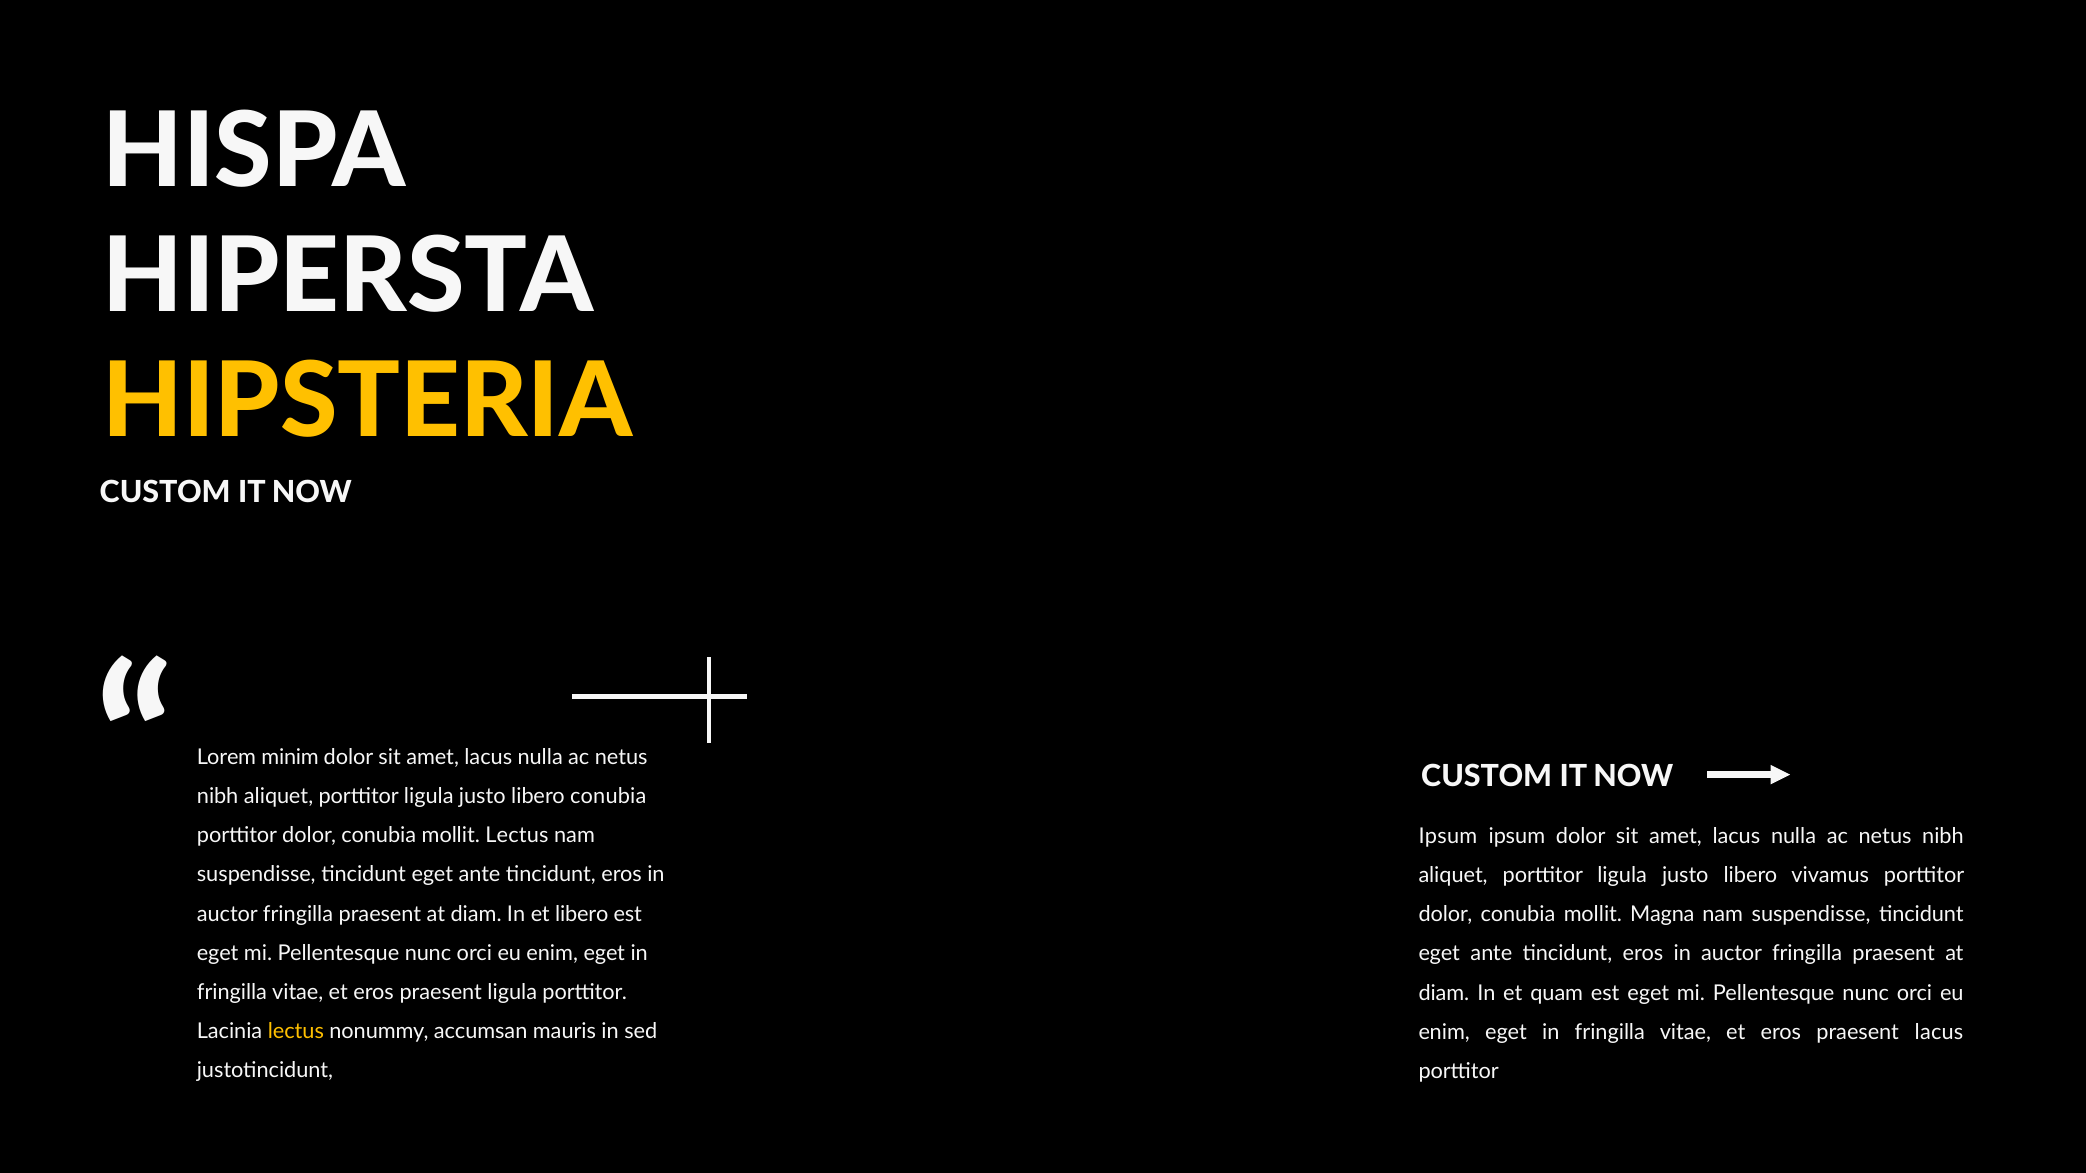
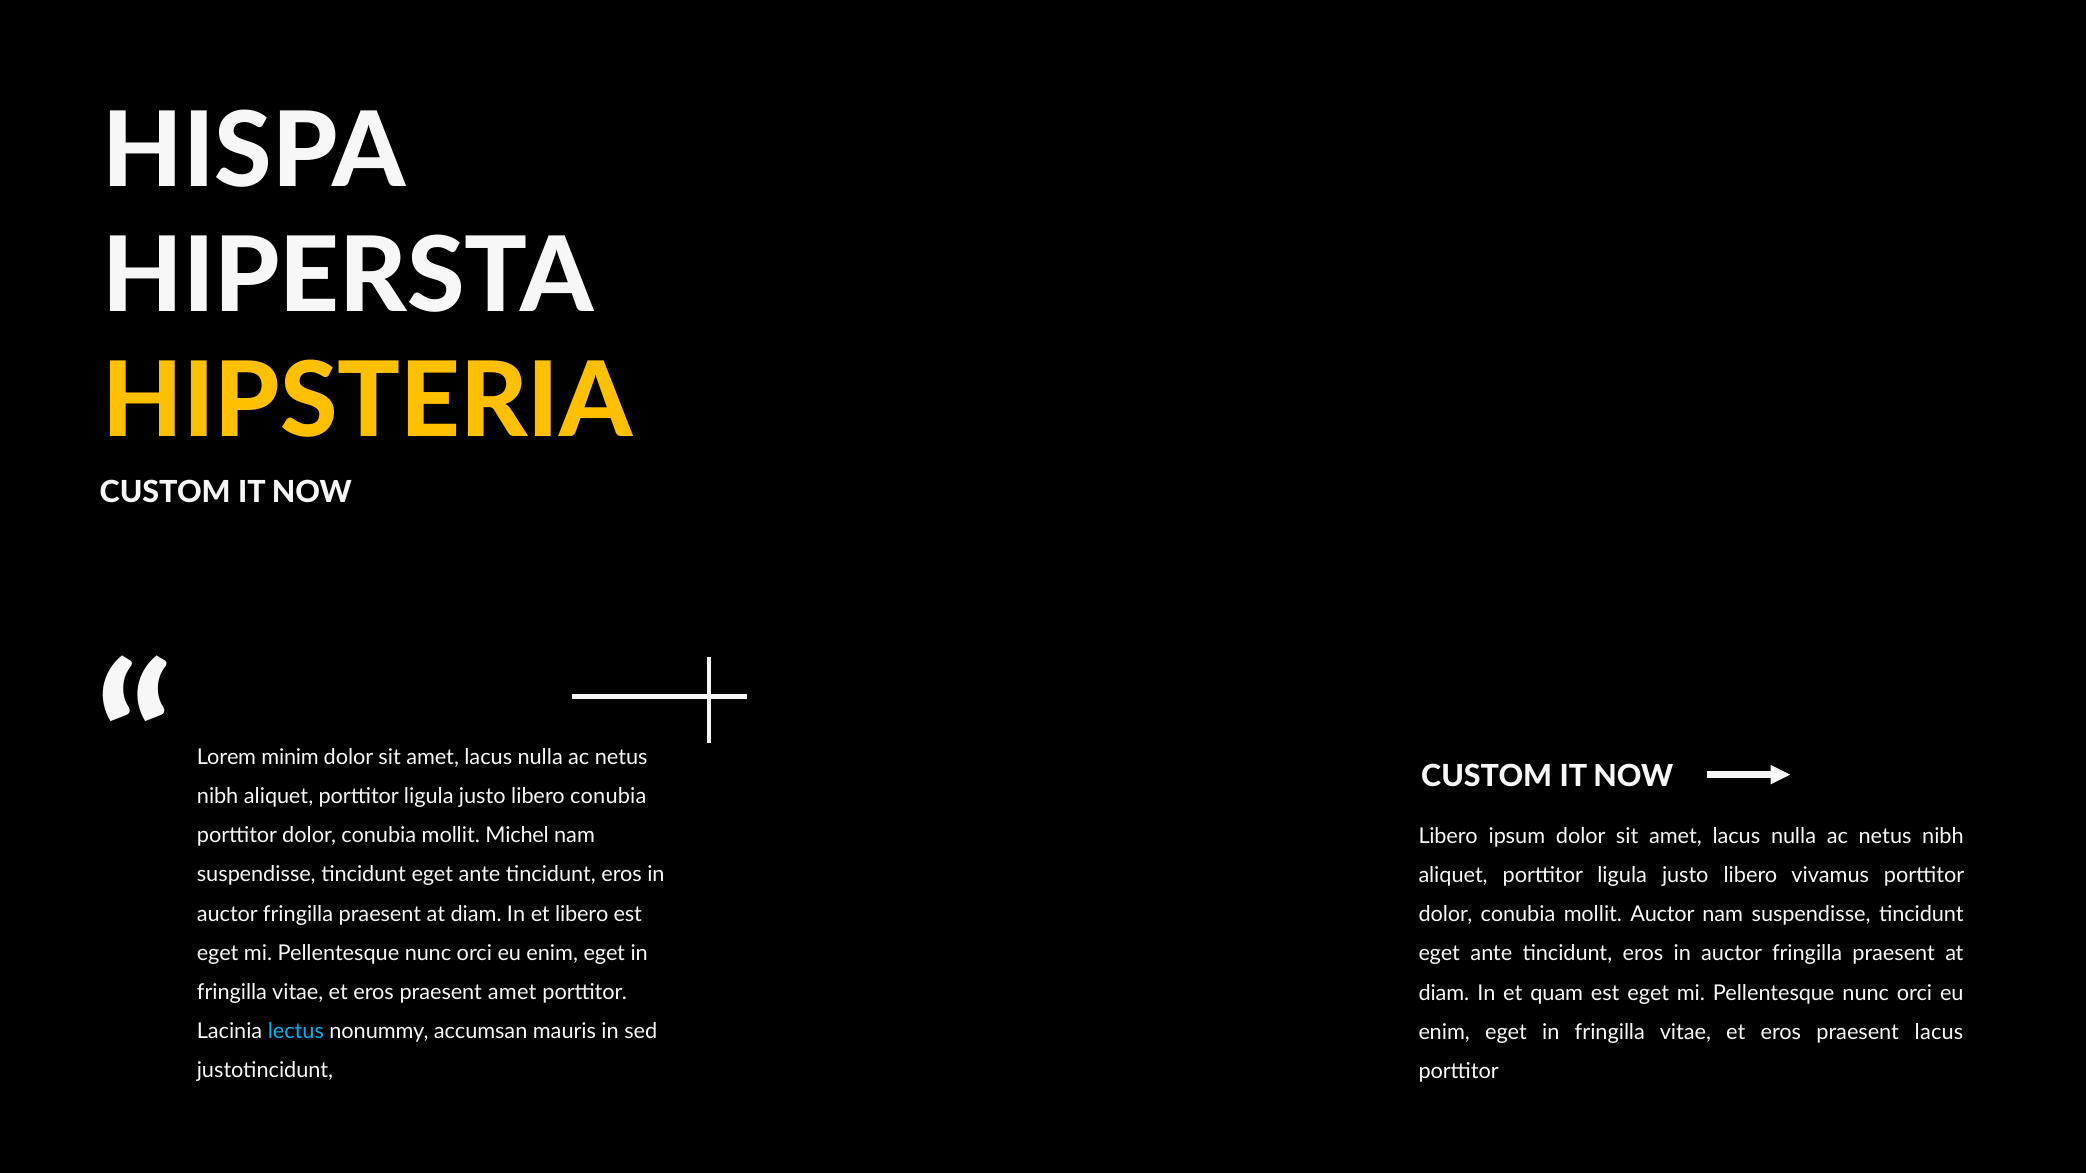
Ipsum at (1448, 837): Ipsum -> Libero
mollit Lectus: Lectus -> Michel
mollit Magna: Magna -> Auctor
praesent ligula: ligula -> amet
lectus at (296, 1032) colour: yellow -> light blue
